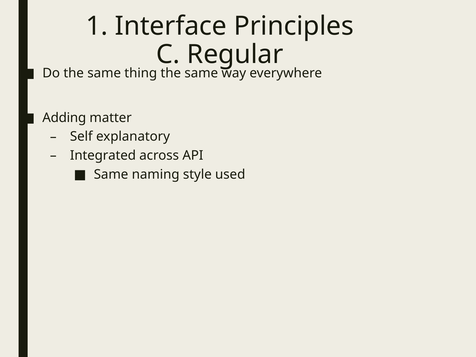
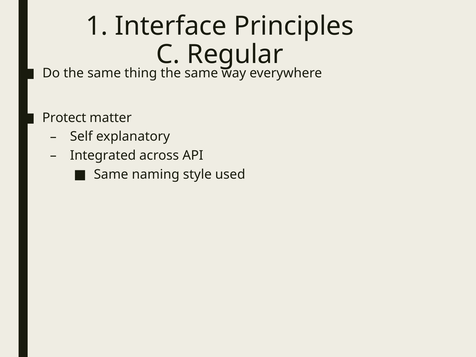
Adding: Adding -> Protect
